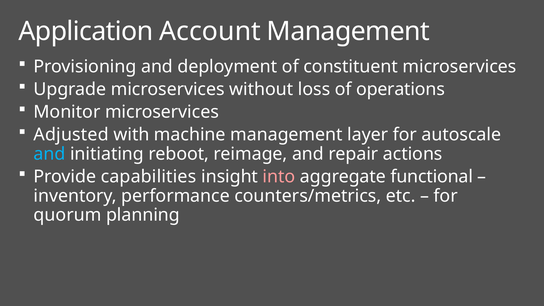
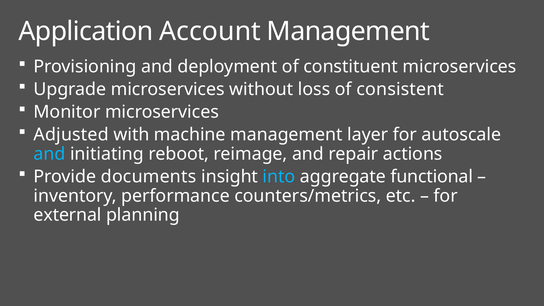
operations: operations -> consistent
capabilities: capabilities -> documents
into colour: pink -> light blue
quorum: quorum -> external
